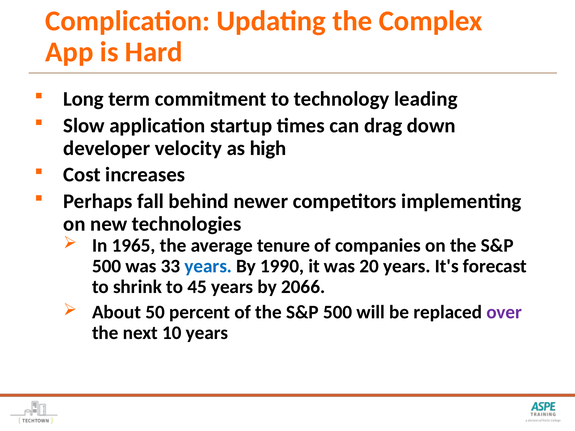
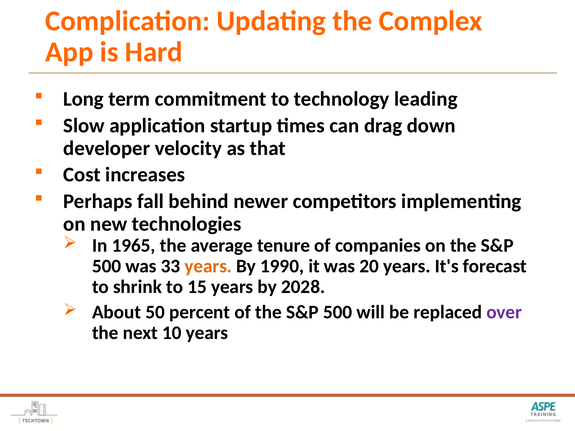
high: high -> that
years at (208, 266) colour: blue -> orange
45: 45 -> 15
2066: 2066 -> 2028
